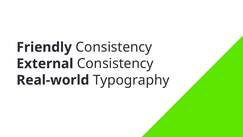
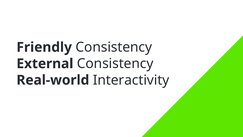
Typography: Typography -> Interactivity
